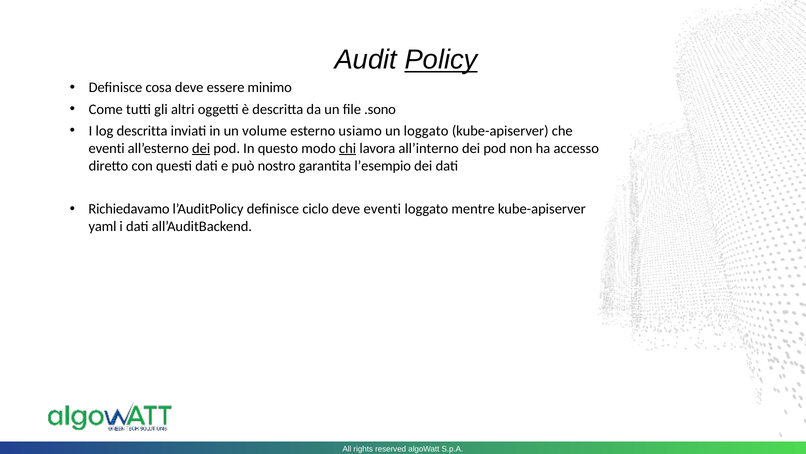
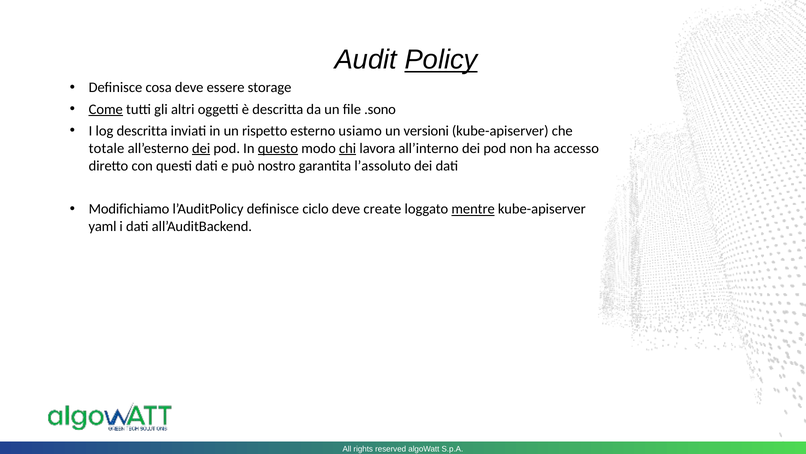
minimo: minimo -> storage
Come underline: none -> present
volume: volume -> rispetto
un loggato: loggato -> versioni
eventi at (107, 148): eventi -> totale
questo underline: none -> present
l’esempio: l’esempio -> l’assoluto
Richiedavamo: Richiedavamo -> Modifichiamo
deve eventi: eventi -> create
mentre underline: none -> present
